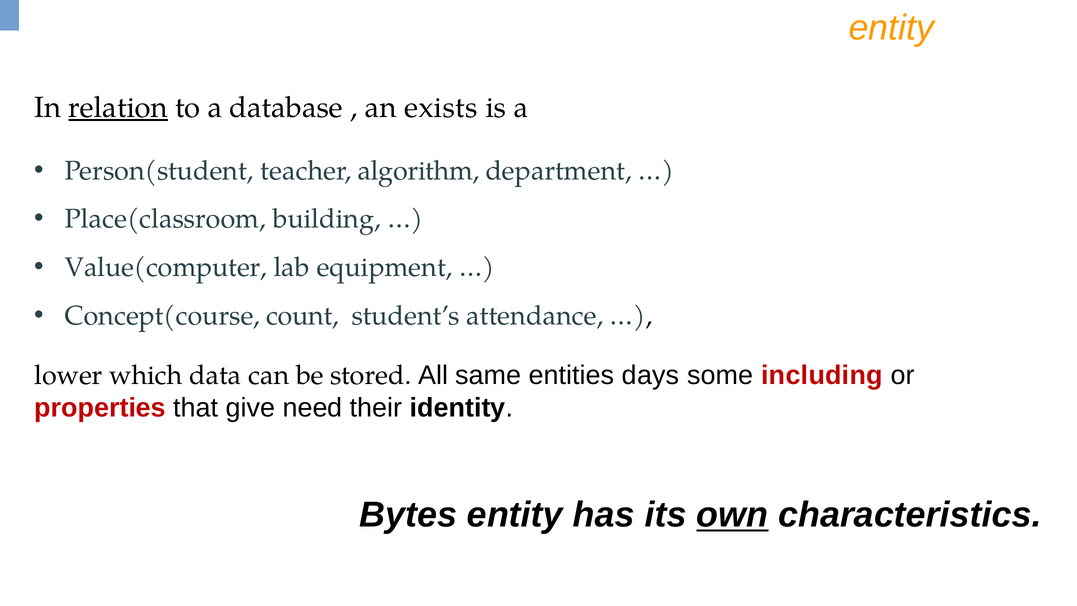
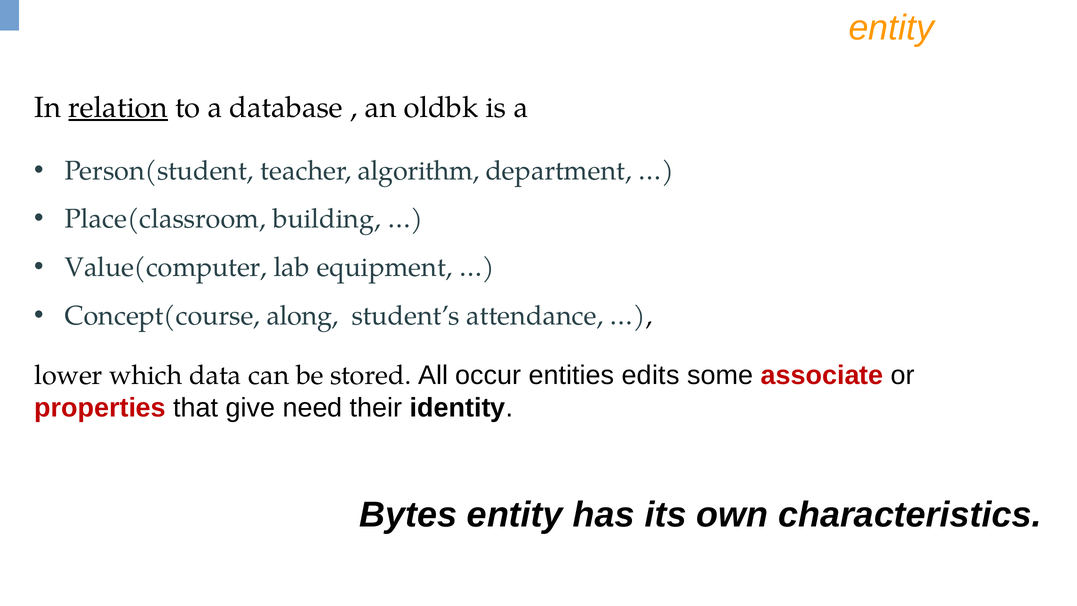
exists: exists -> oldbk
count: count -> along
same: same -> occur
days: days -> edits
including: including -> associate
own underline: present -> none
